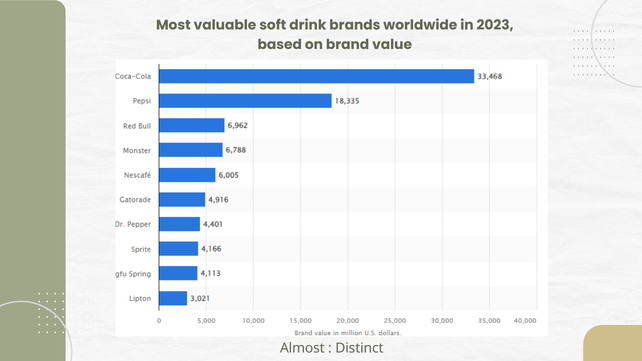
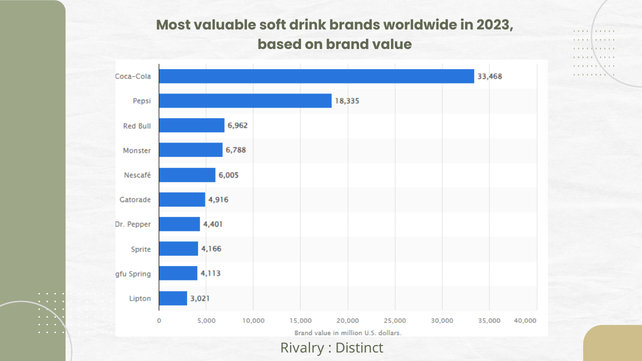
Almost: Almost -> Rivalry
